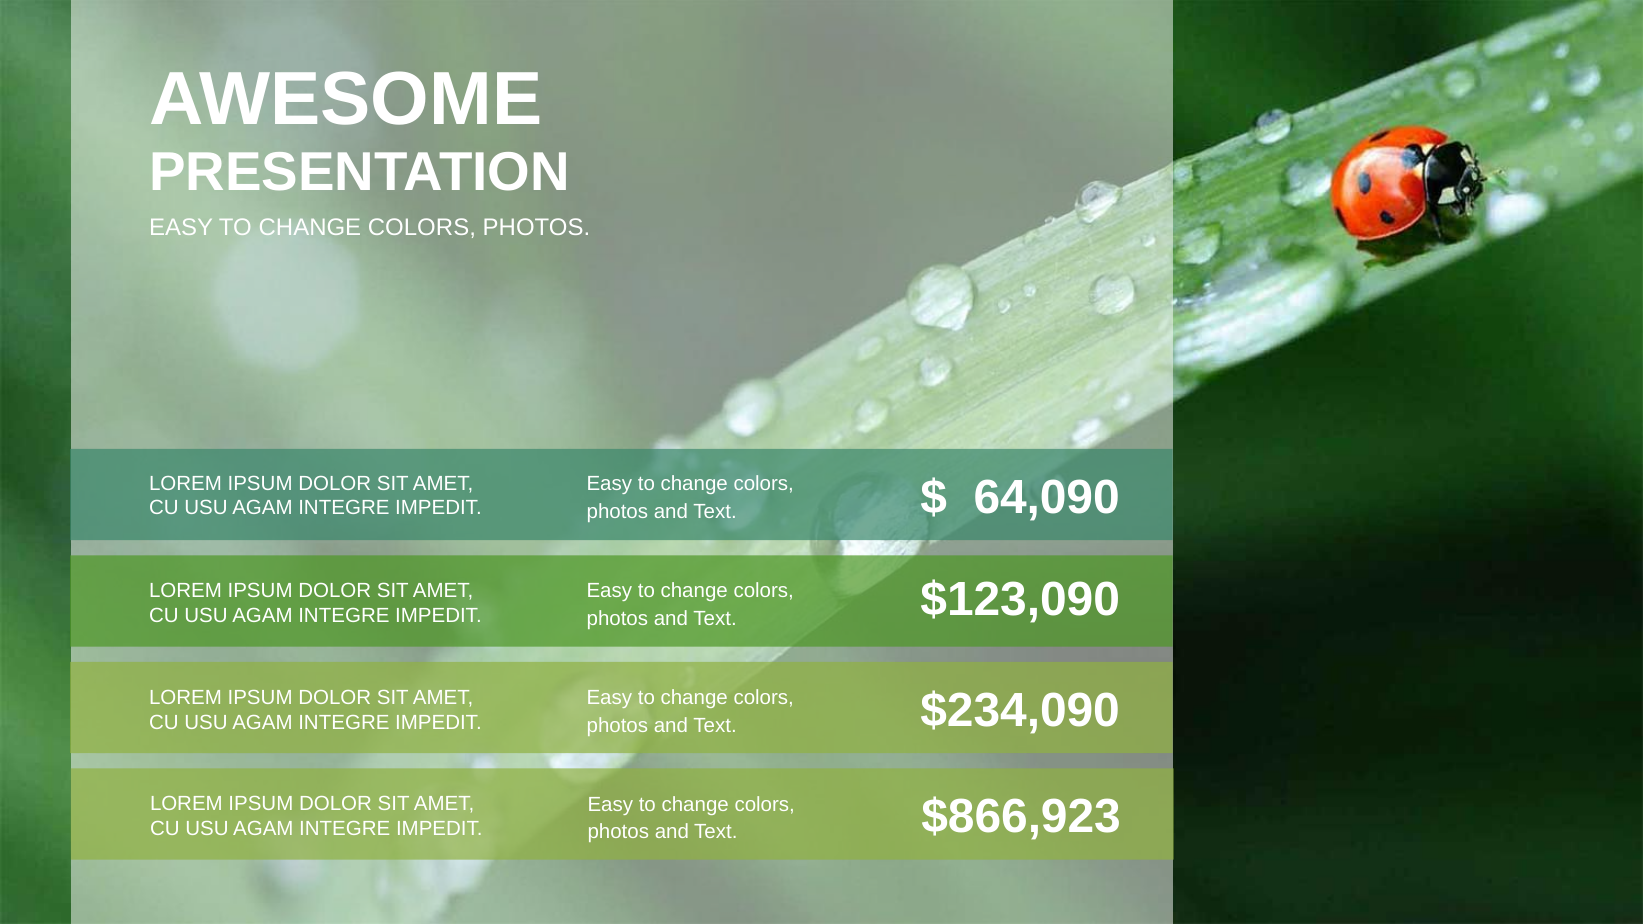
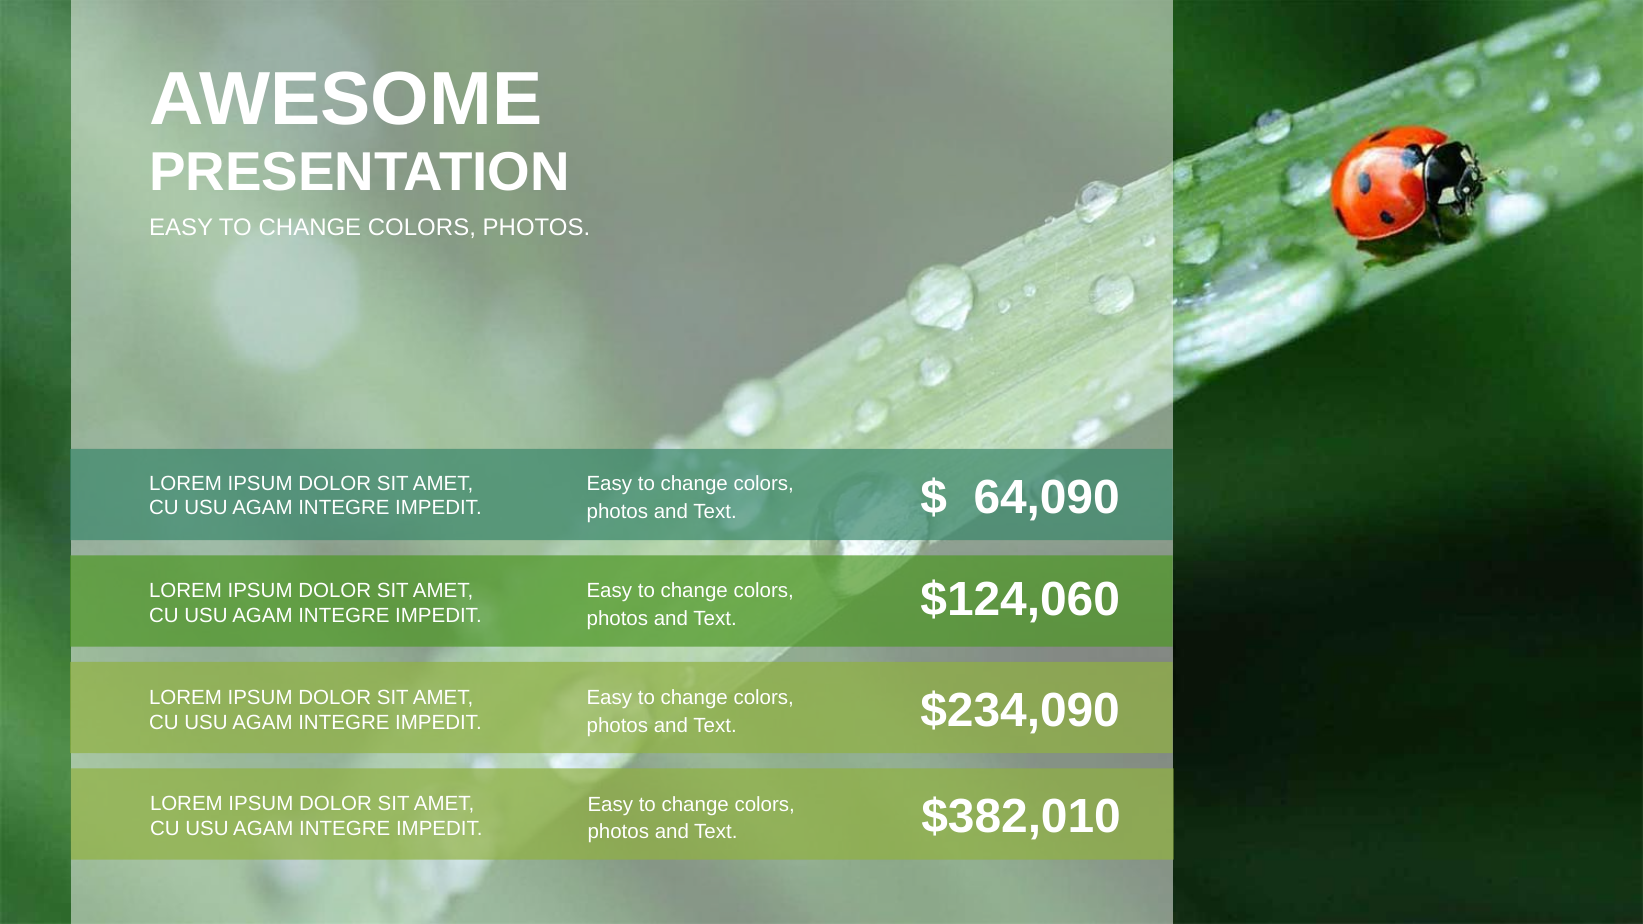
$123,090: $123,090 -> $124,060
$866,923: $866,923 -> $382,010
